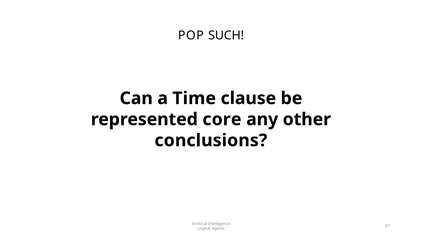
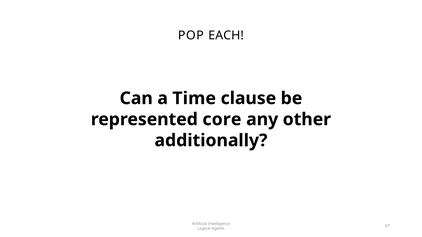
SUCH: SUCH -> EACH
conclusions: conclusions -> additionally
